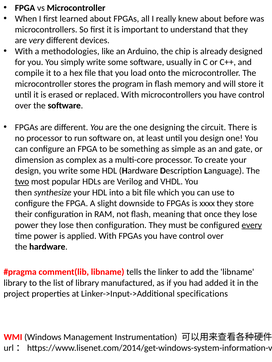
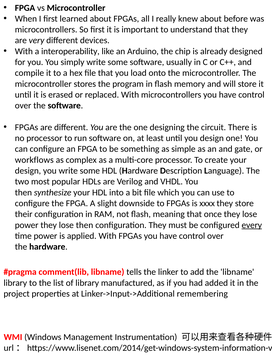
methodologies: methodologies -> interoperability
dimension: dimension -> workflows
two underline: present -> none
specifications: specifications -> remembering
